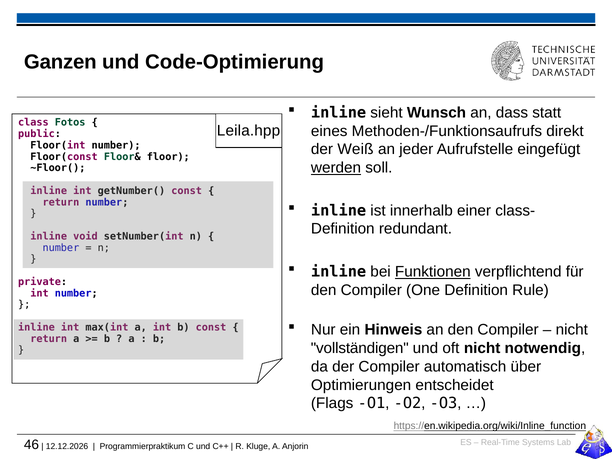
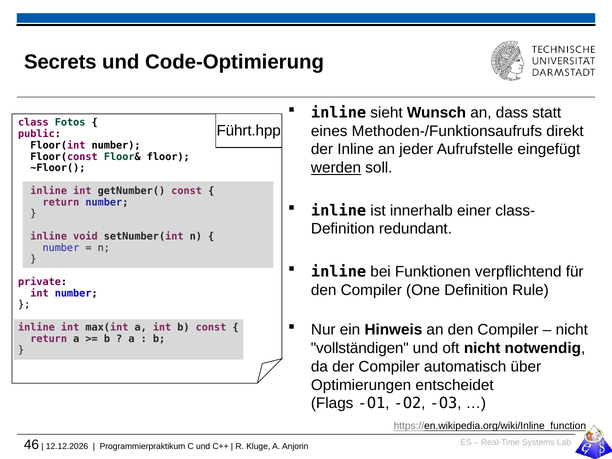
Ganzen: Ganzen -> Secrets
Leila.hpp: Leila.hpp -> Führt.hpp
der Weiß: Weiß -> Inline
Funktionen underline: present -> none
